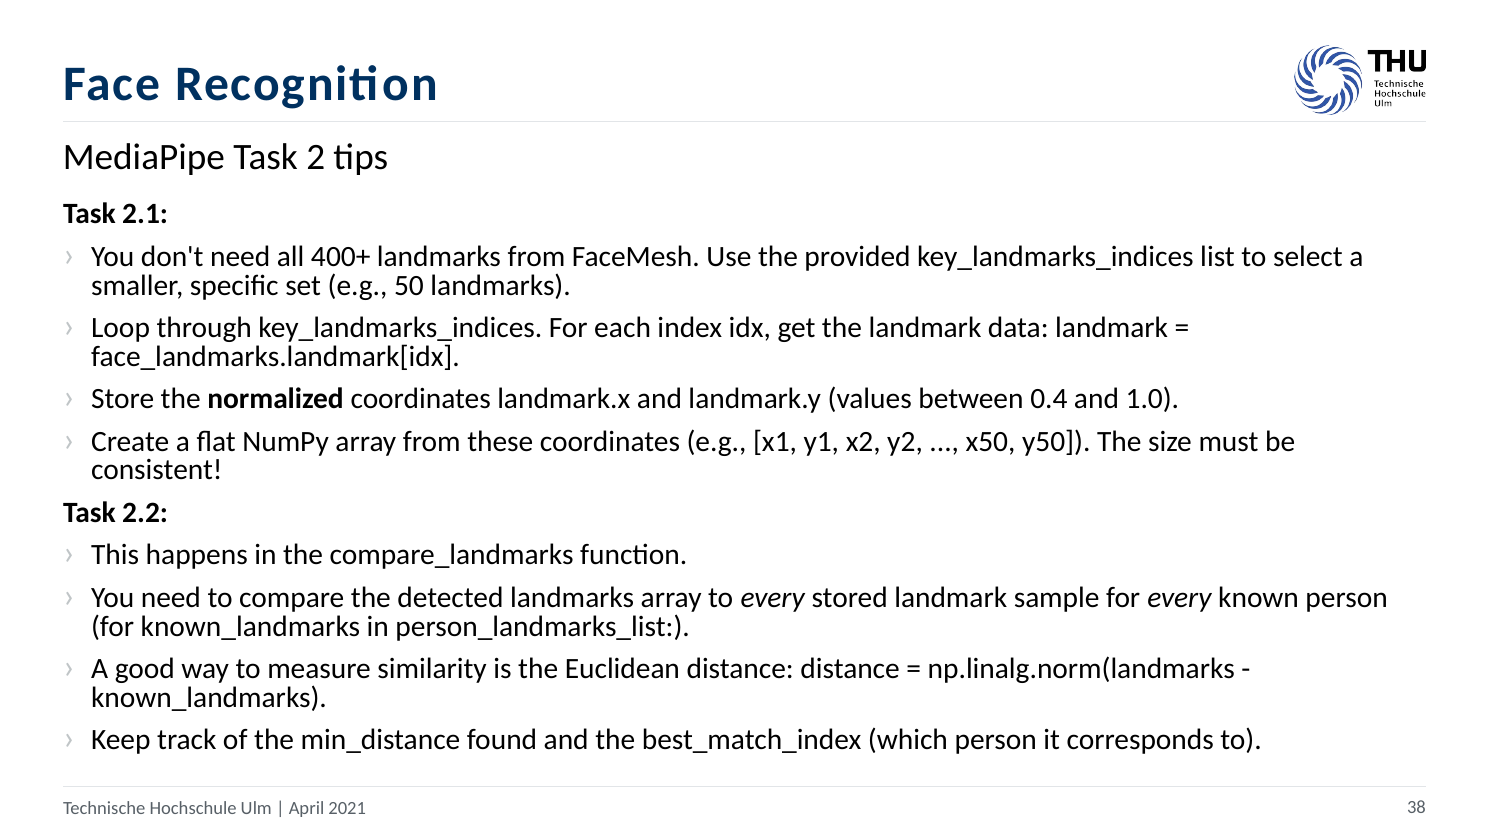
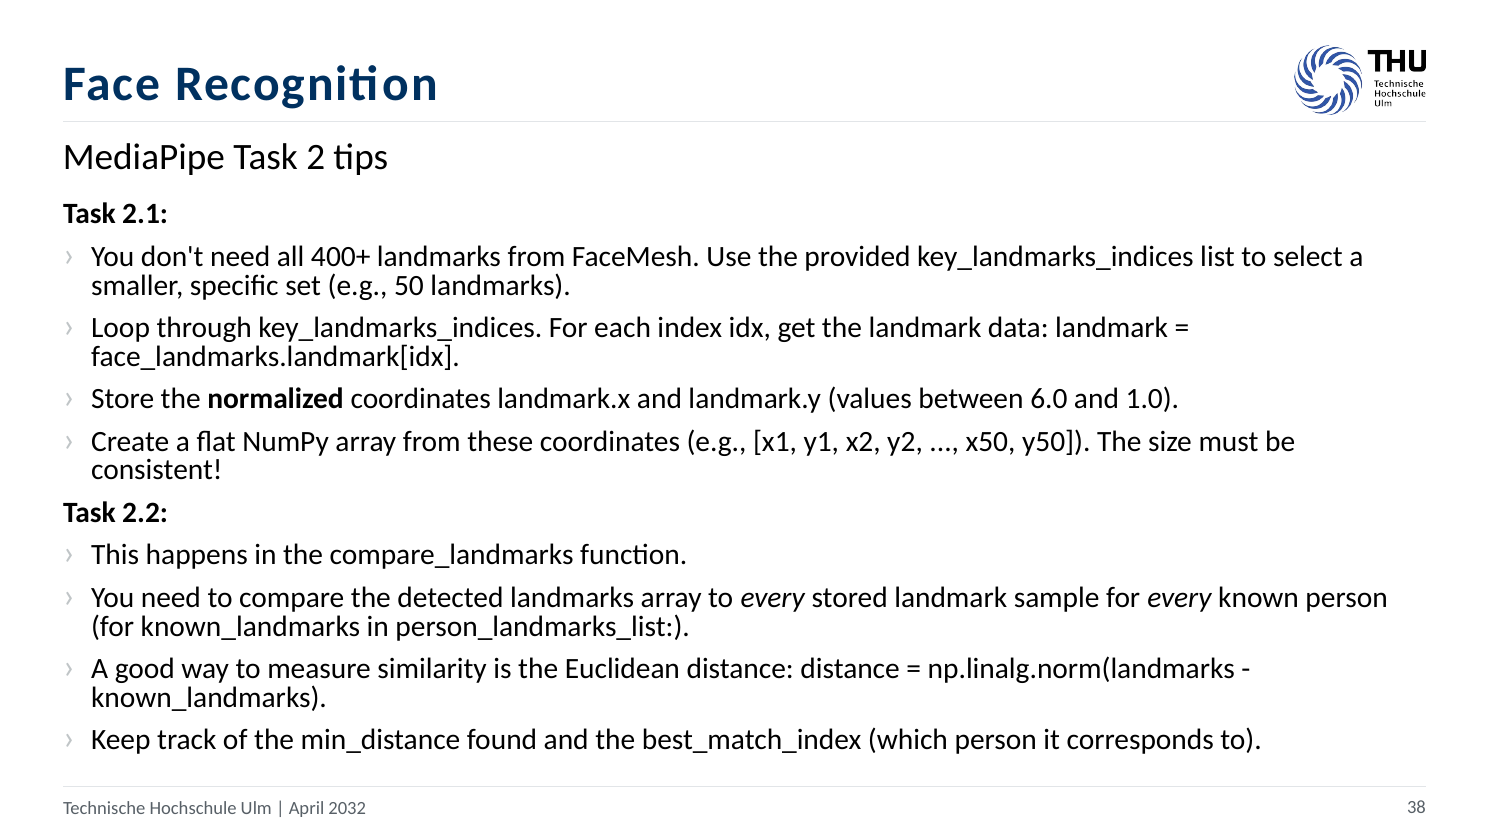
0.4: 0.4 -> 6.0
2021: 2021 -> 2032
